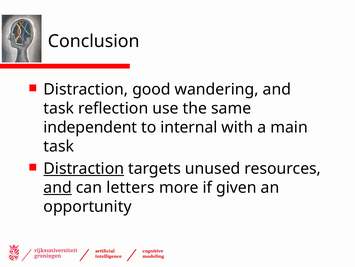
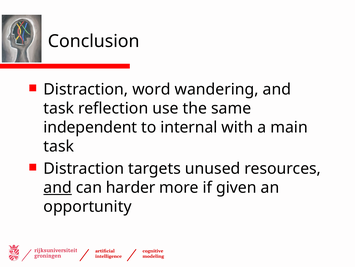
good: good -> word
Distraction at (84, 168) underline: present -> none
letters: letters -> harder
